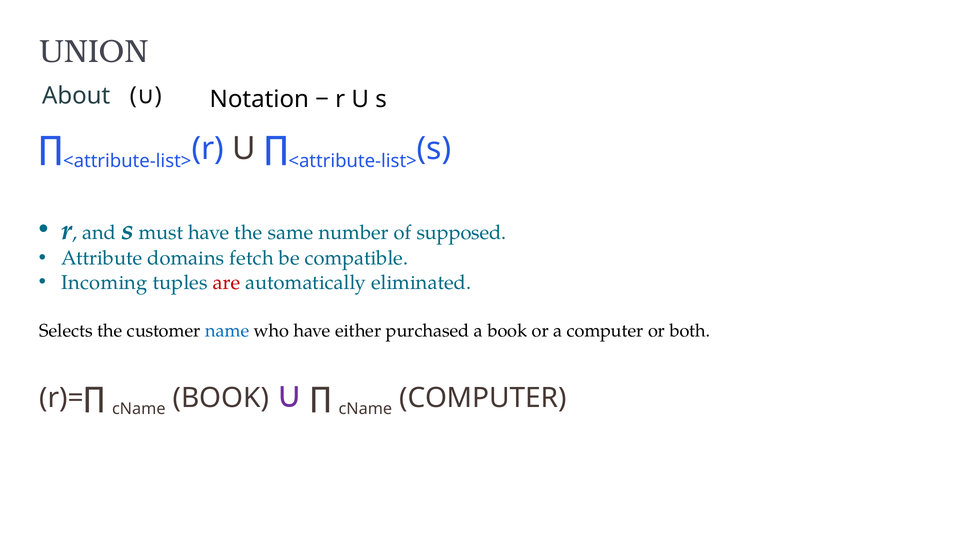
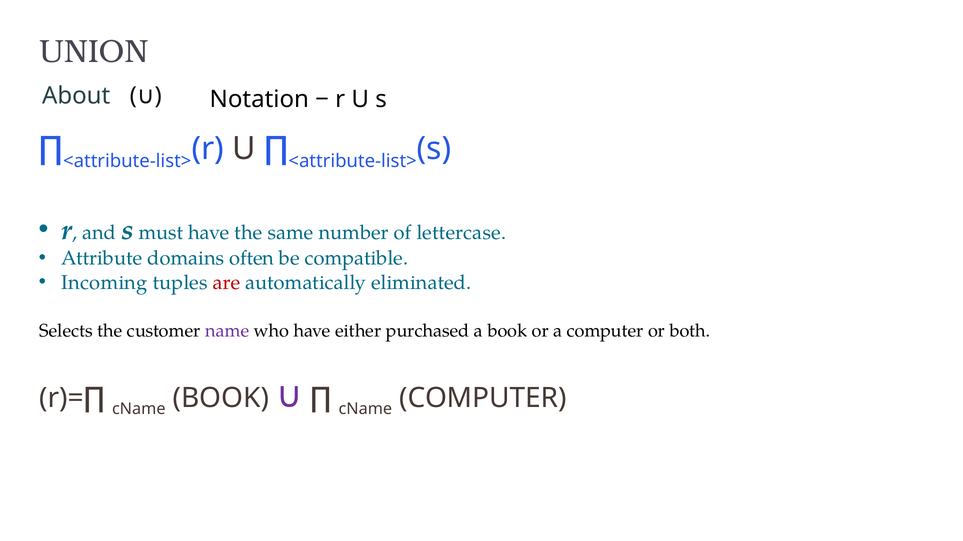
supposed: supposed -> lettercase
fetch: fetch -> often
name colour: blue -> purple
